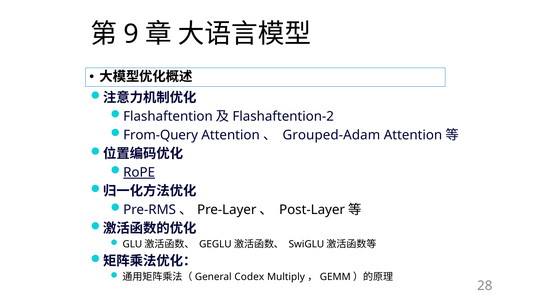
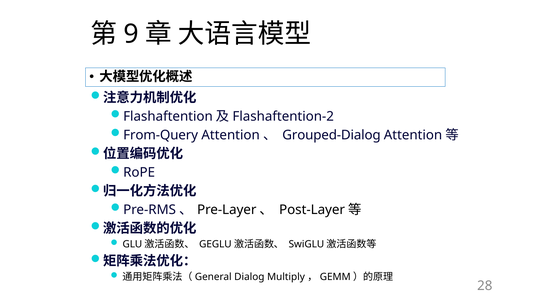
Grouped-Adam: Grouped-Adam -> Grouped-Dialog
RoPE underline: present -> none
Codex: Codex -> Dialog
